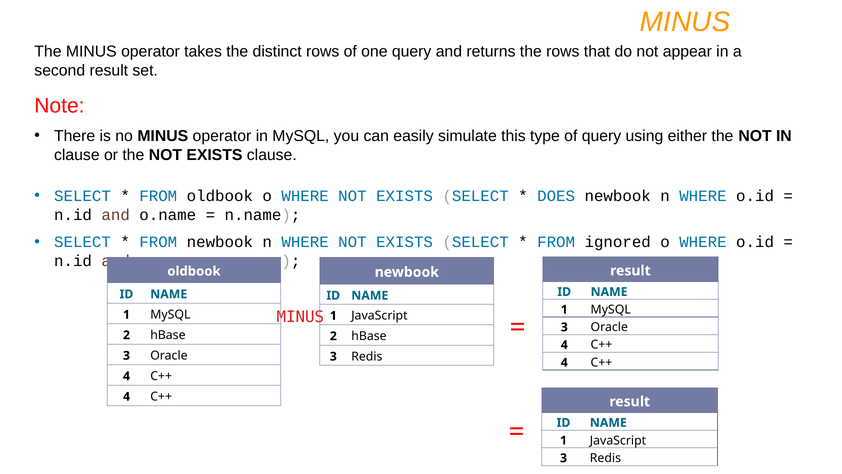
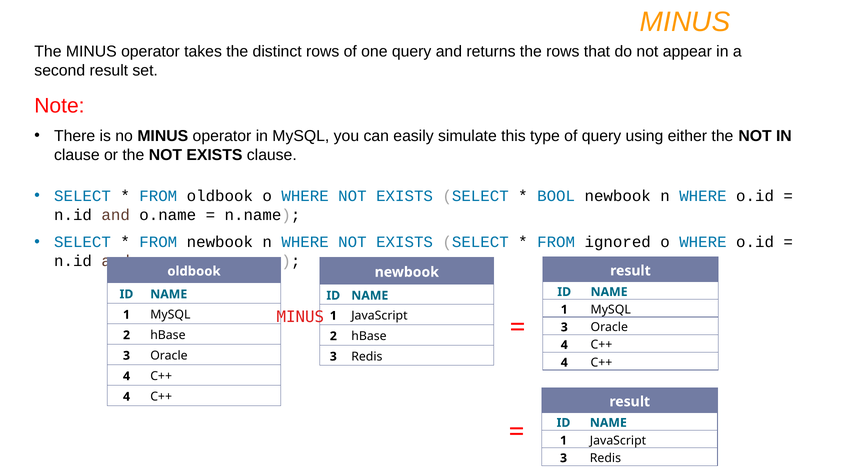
DOES: DOES -> BOOL
